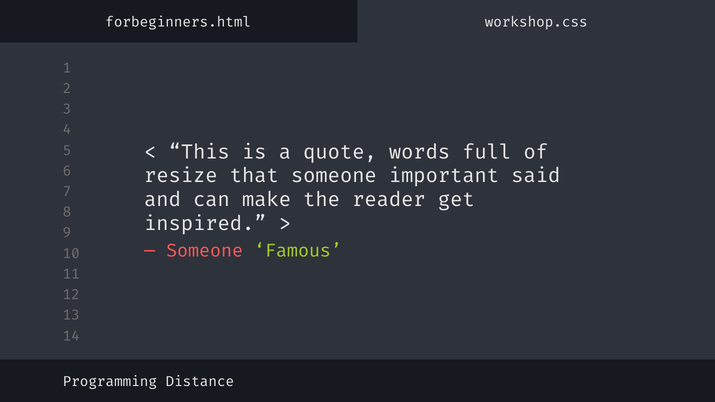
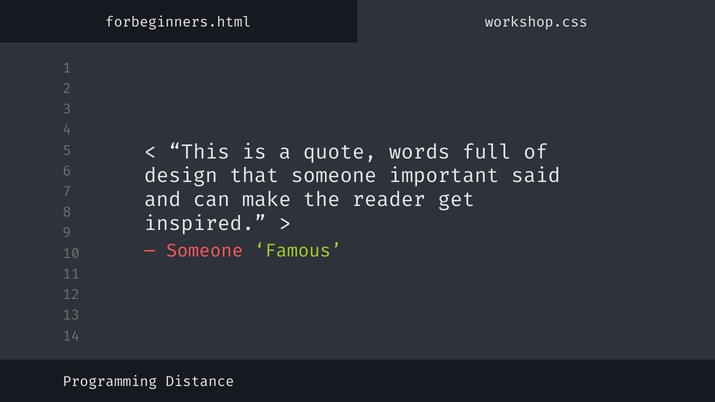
resize: resize -> design
